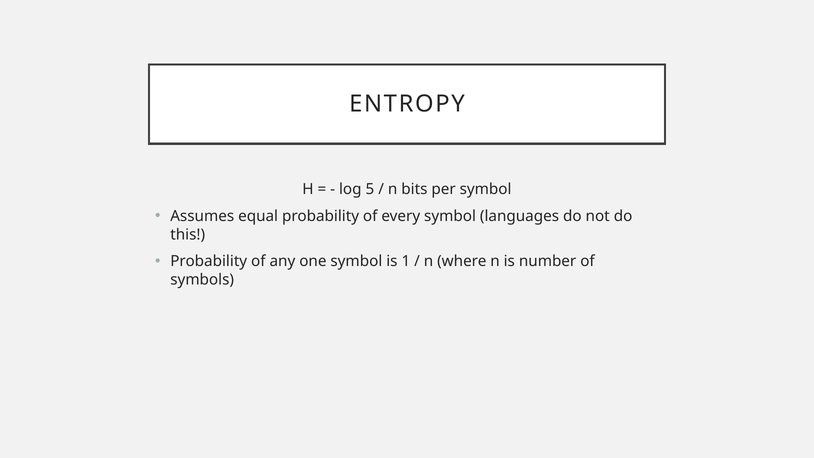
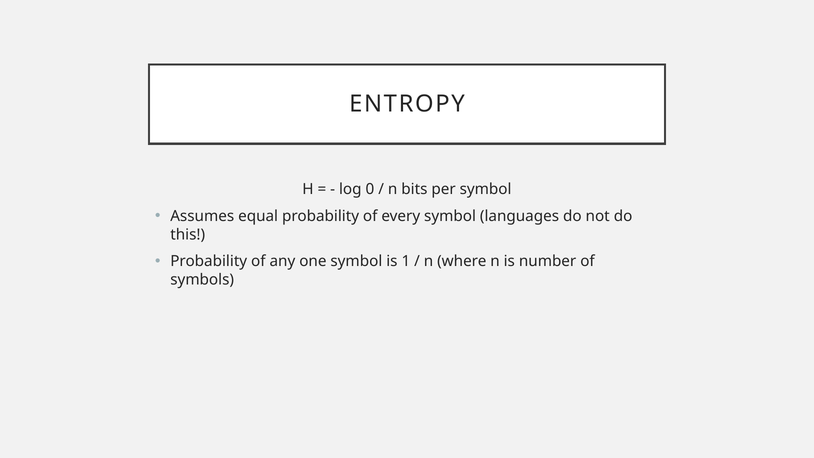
5: 5 -> 0
